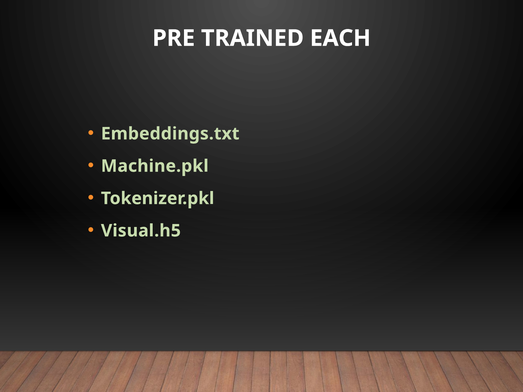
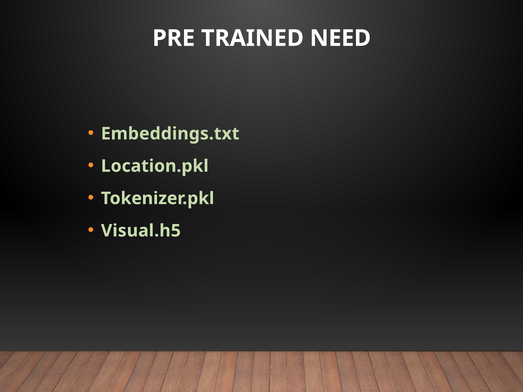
EACH: EACH -> NEED
Machine.pkl: Machine.pkl -> Location.pkl
